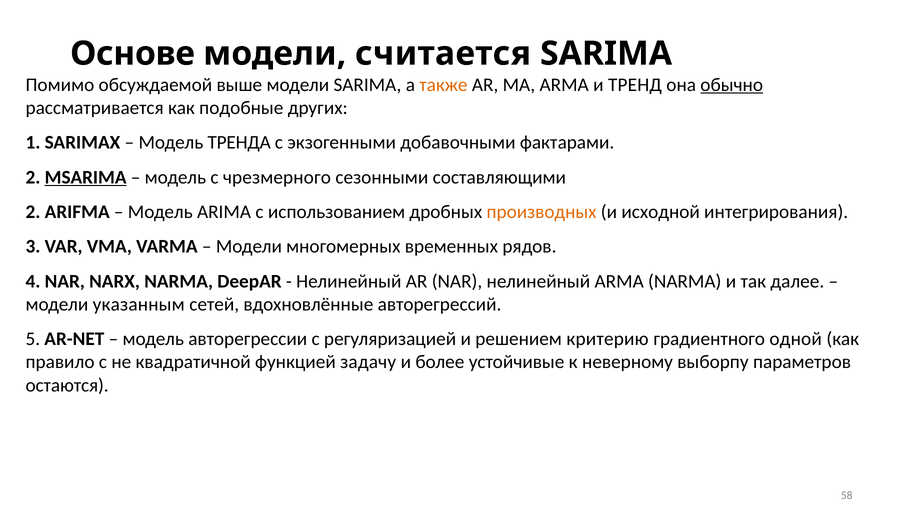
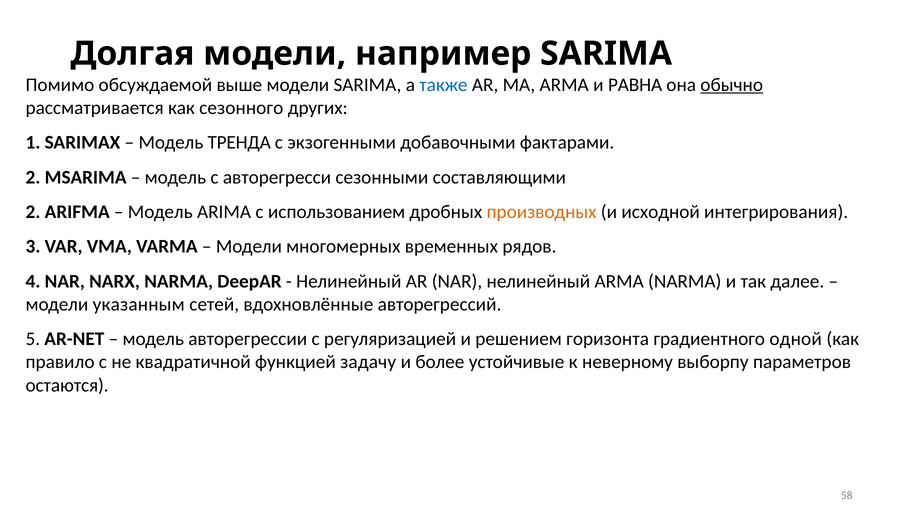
Основе: Основе -> Долгая
считается: считается -> например
также colour: orange -> blue
ТРЕНД: ТРЕНД -> РАВНА
подобные: подобные -> сезонного
MSARIMA underline: present -> none
чрезмерного: чрезмерного -> авторегресси
критерию: критерию -> горизонта
